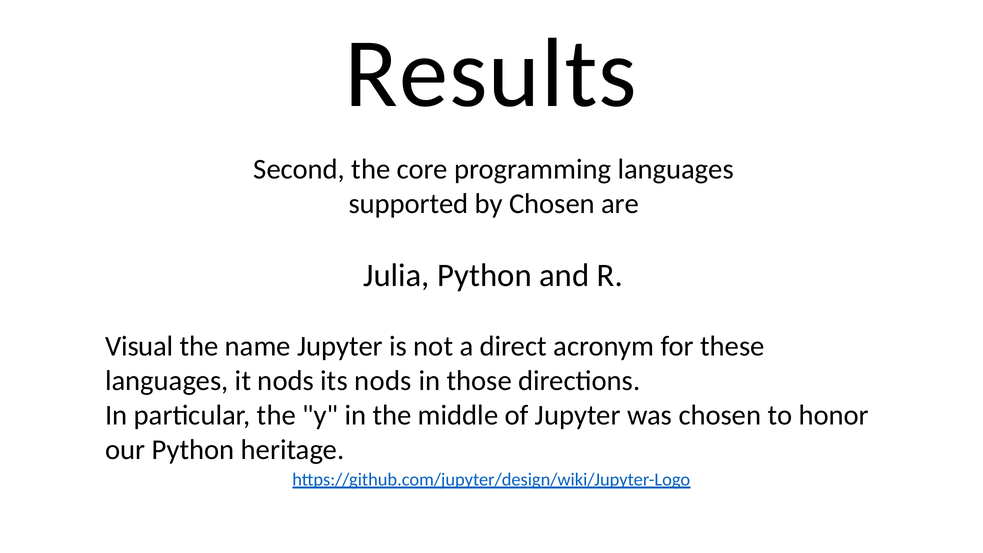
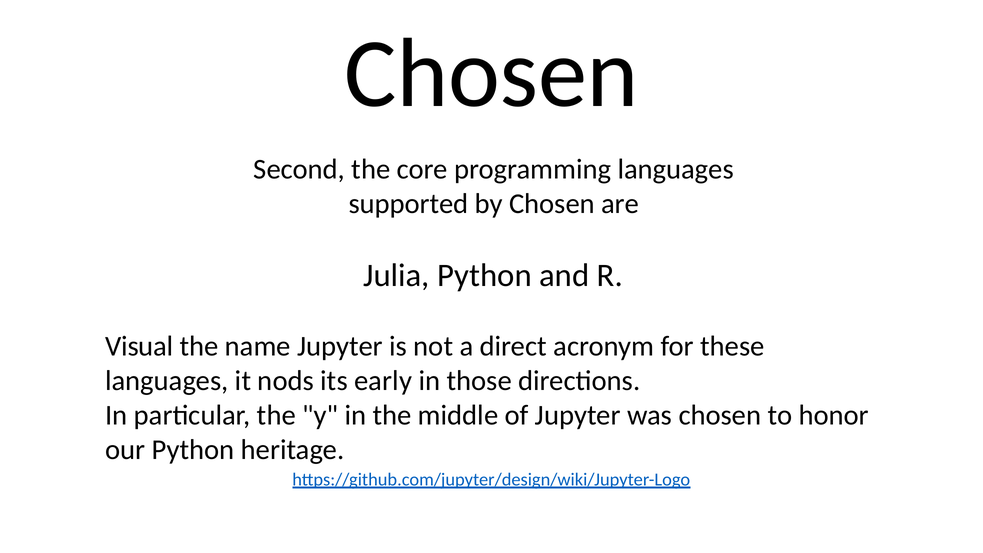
Results at (491, 74): Results -> Chosen
its nods: nods -> early
